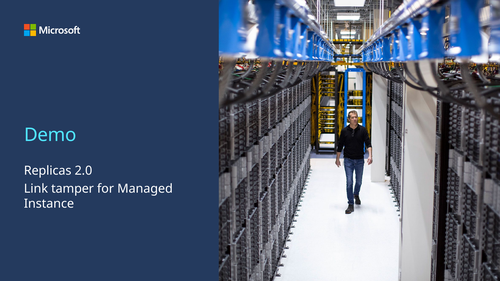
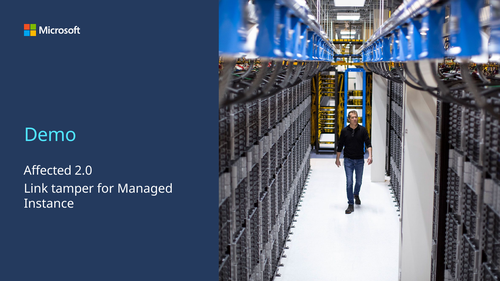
Replicas: Replicas -> Affected
